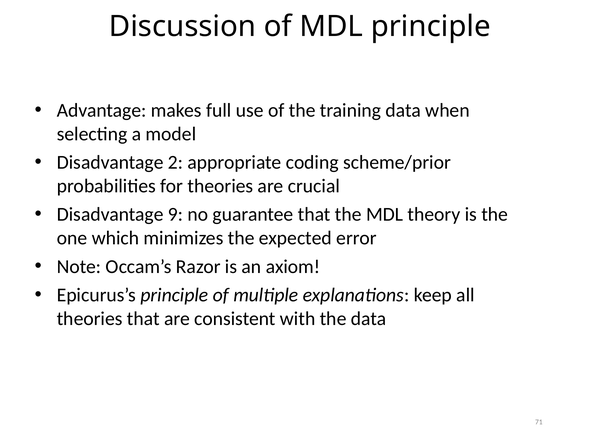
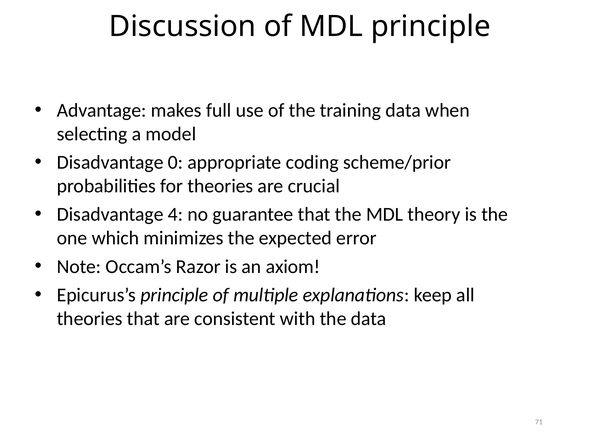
2: 2 -> 0
9: 9 -> 4
